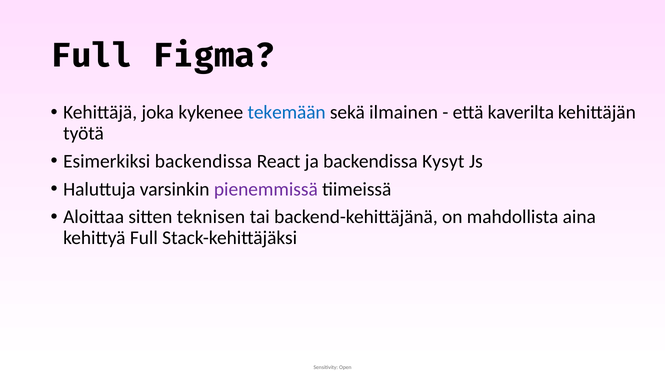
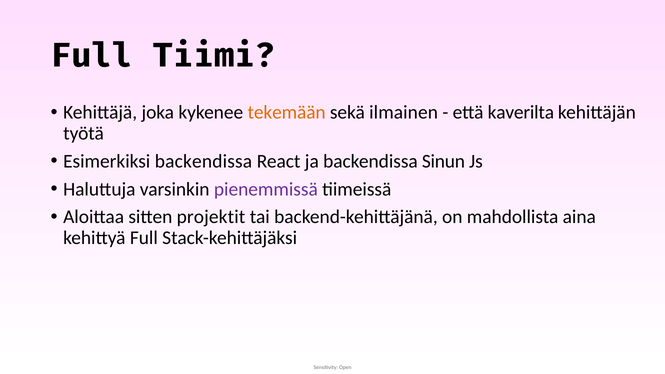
Figma: Figma -> Tiimi
tekemään colour: blue -> orange
Kysyt: Kysyt -> Sinun
teknisen: teknisen -> projektit
